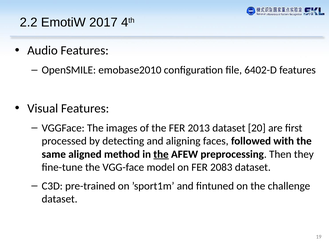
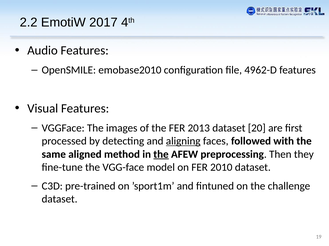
6402-D: 6402-D -> 4962-D
aligning underline: none -> present
2083: 2083 -> 2010
